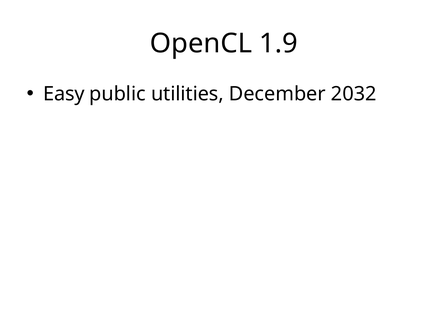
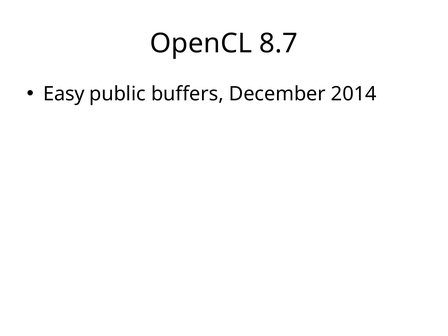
1.9: 1.9 -> 8.7
utilities: utilities -> buffers
2032: 2032 -> 2014
